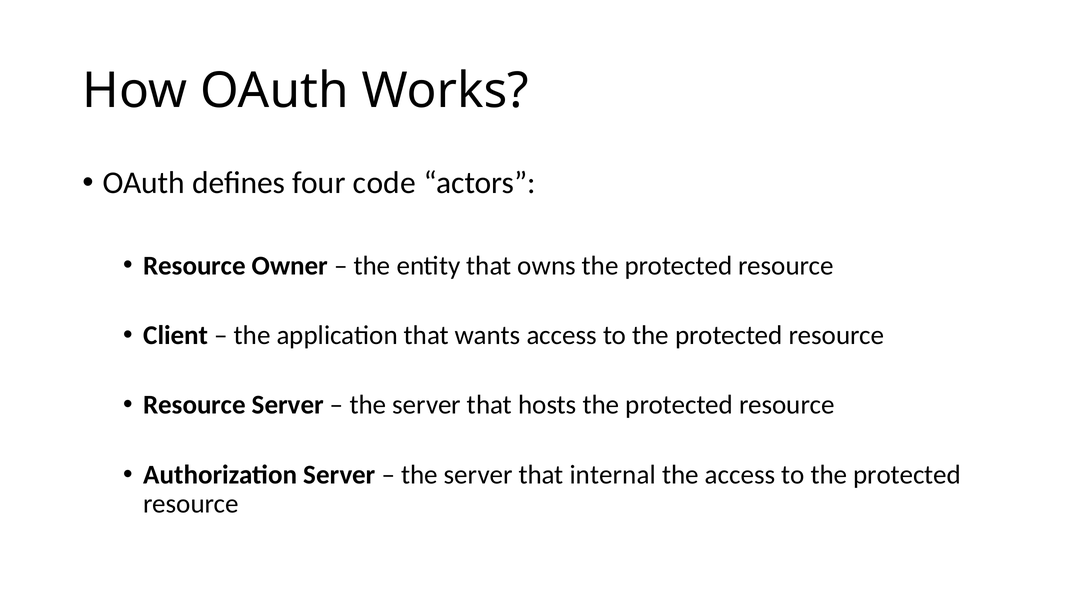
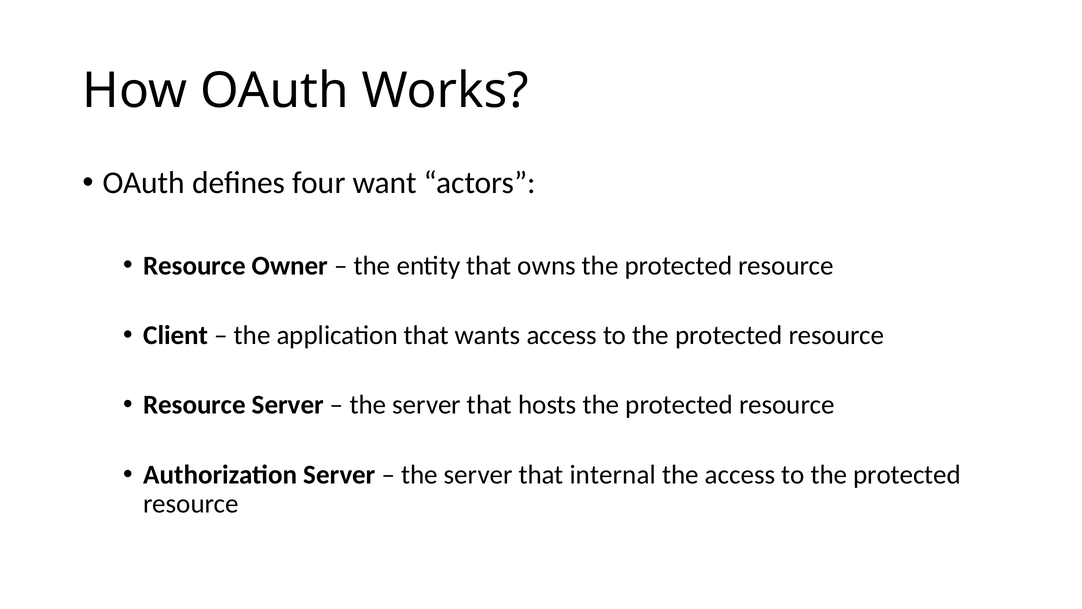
code: code -> want
